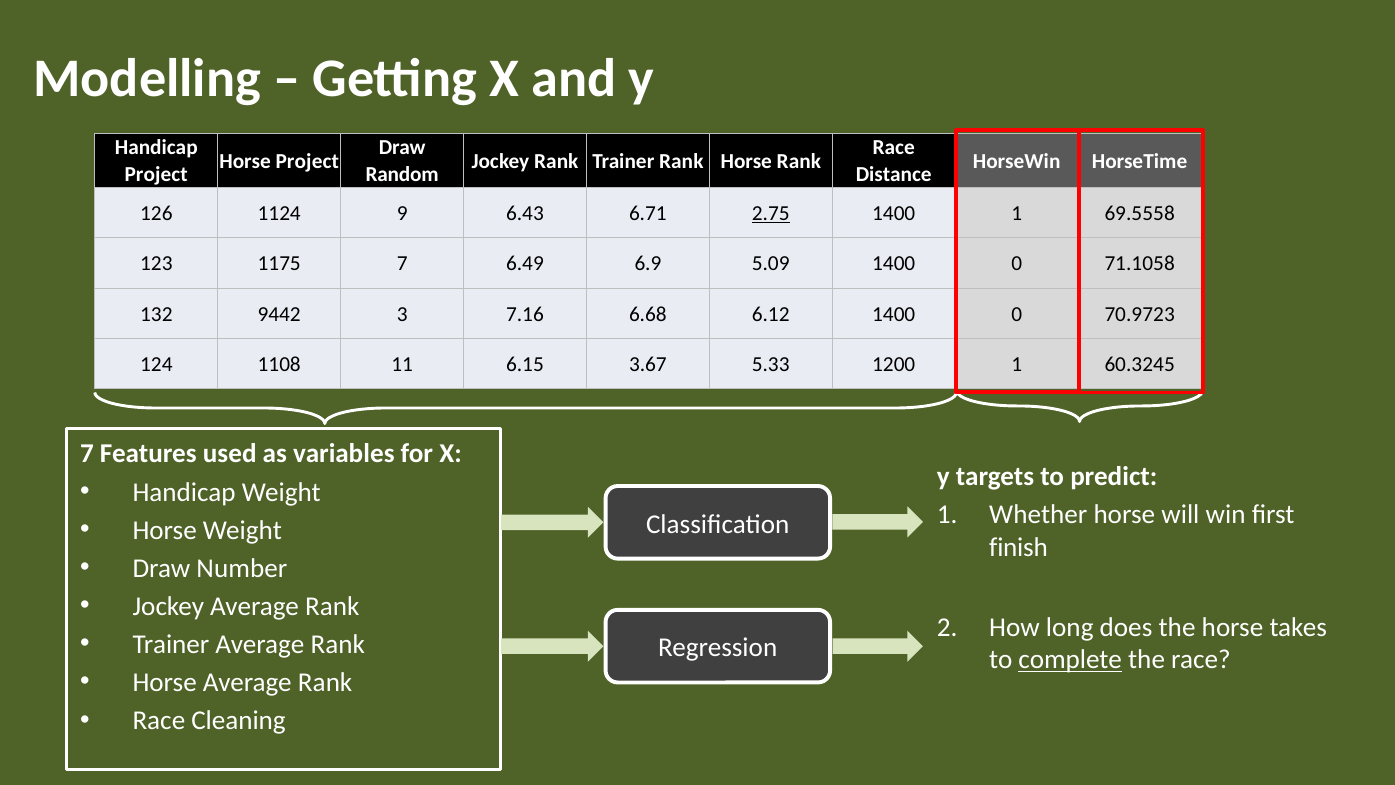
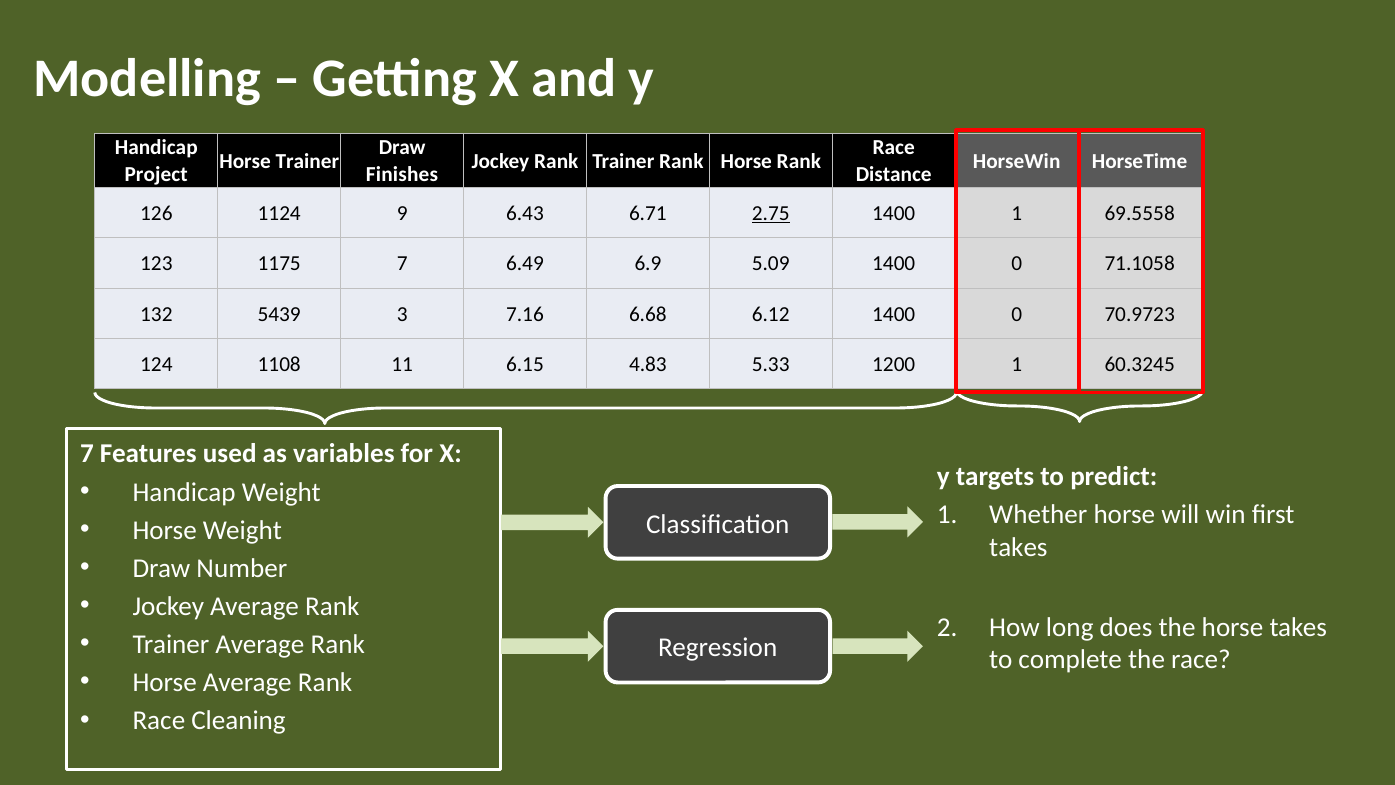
Horse Project: Project -> Trainer
Random: Random -> Finishes
9442: 9442 -> 5439
3.67: 3.67 -> 4.83
finish at (1019, 547): finish -> takes
complete underline: present -> none
